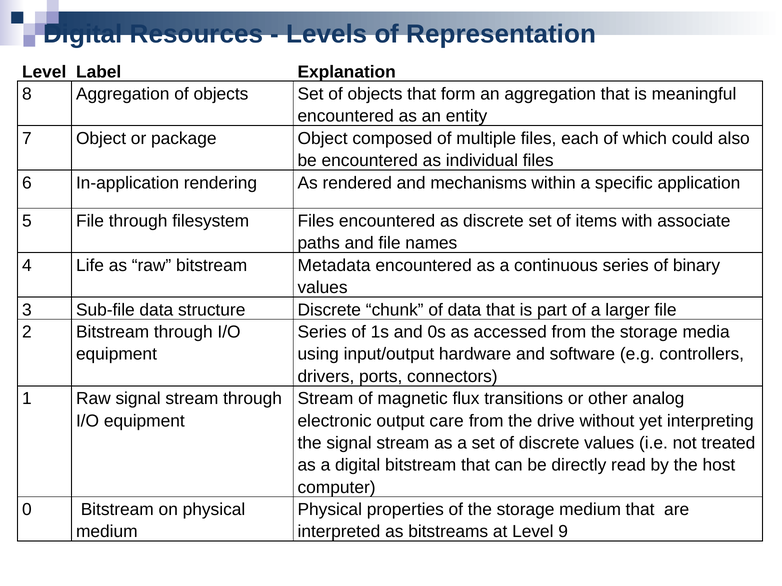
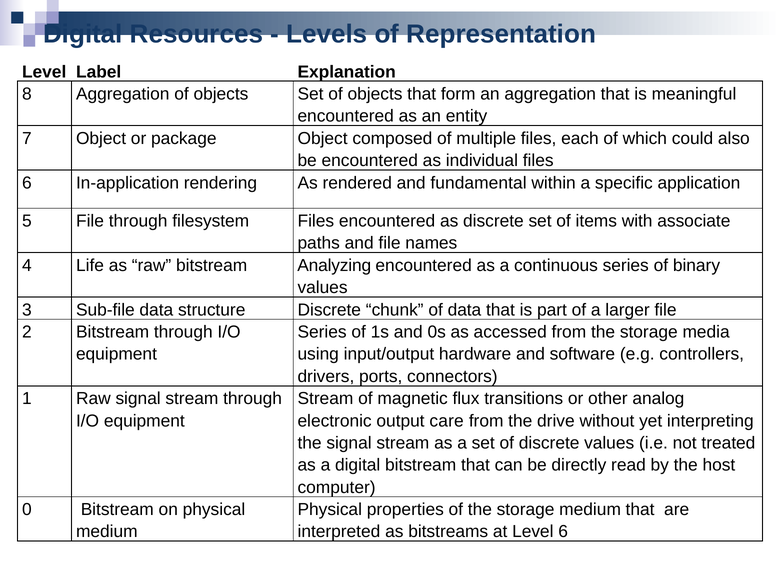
mechanisms: mechanisms -> fundamental
Metadata: Metadata -> Analyzing
Level 9: 9 -> 6
